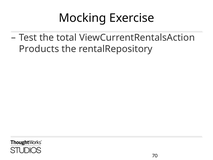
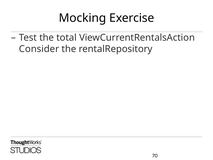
Products: Products -> Consider
